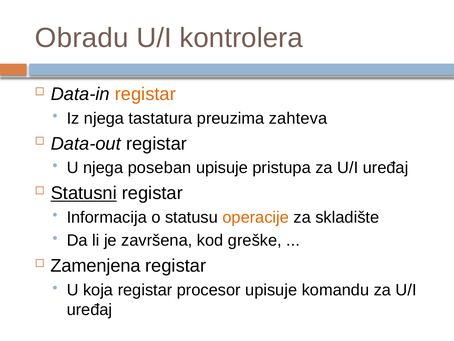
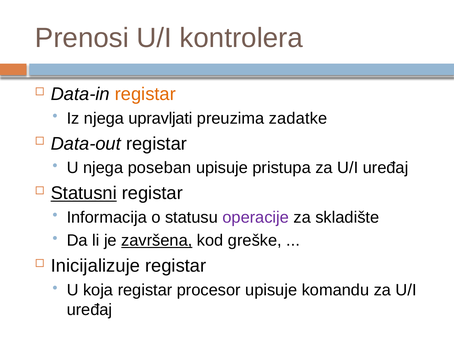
Obradu: Obradu -> Prenosi
tastatura: tastatura -> upravljati
zahteva: zahteva -> zadatke
operacije colour: orange -> purple
završena underline: none -> present
Zamenjena: Zamenjena -> Inicijalizuje
